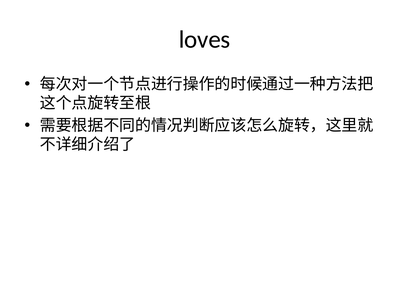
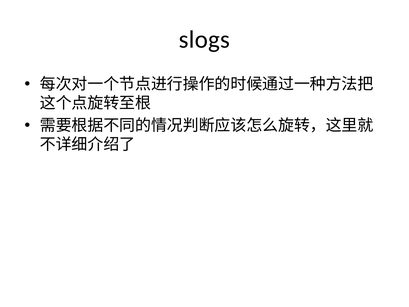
loves: loves -> slogs
